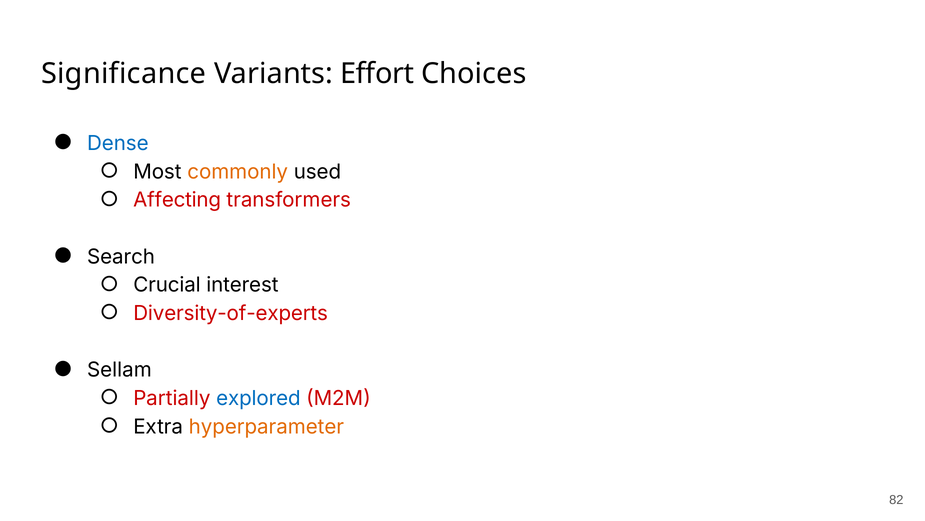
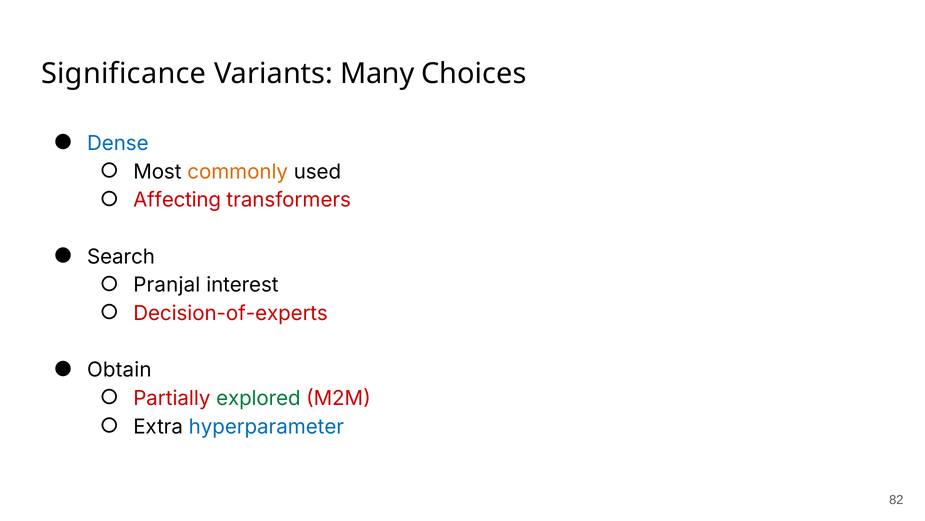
Effort: Effort -> Many
Crucial: Crucial -> Pranjal
Diversity-of-experts: Diversity-of-experts -> Decision-of-experts
Sellam: Sellam -> Obtain
explored colour: blue -> green
hyperparameter colour: orange -> blue
